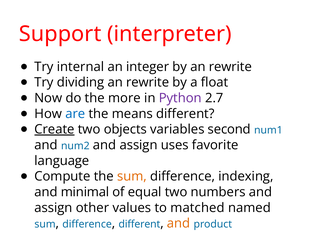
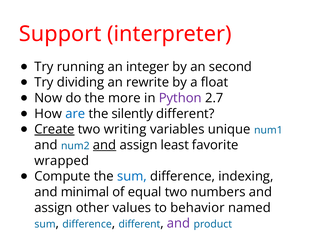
internal: internal -> running
by an rewrite: rewrite -> second
means: means -> silently
objects: objects -> writing
second: second -> unique
and at (105, 145) underline: none -> present
uses: uses -> least
language: language -> wrapped
sum at (132, 176) colour: orange -> blue
matched: matched -> behavior
and at (179, 223) colour: orange -> purple
